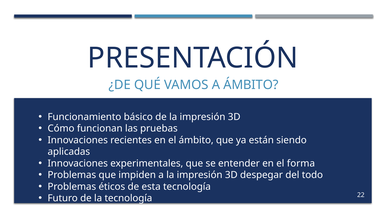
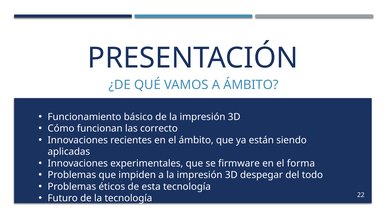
pruebas: pruebas -> correcto
entender: entender -> firmware
